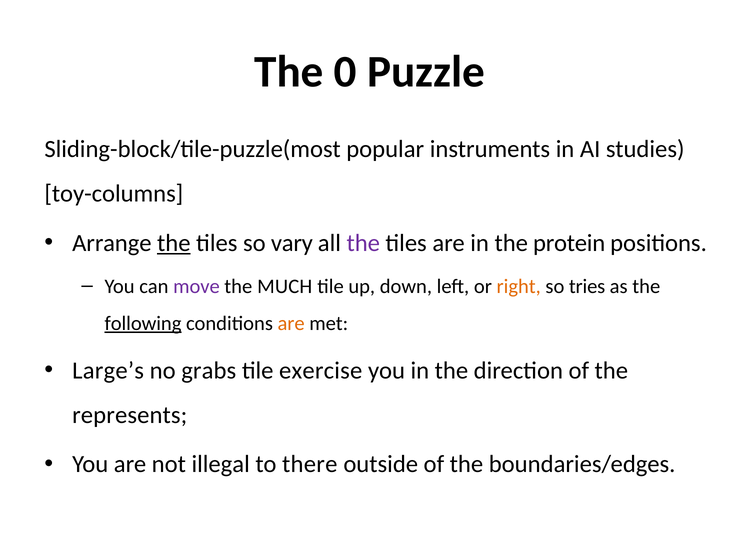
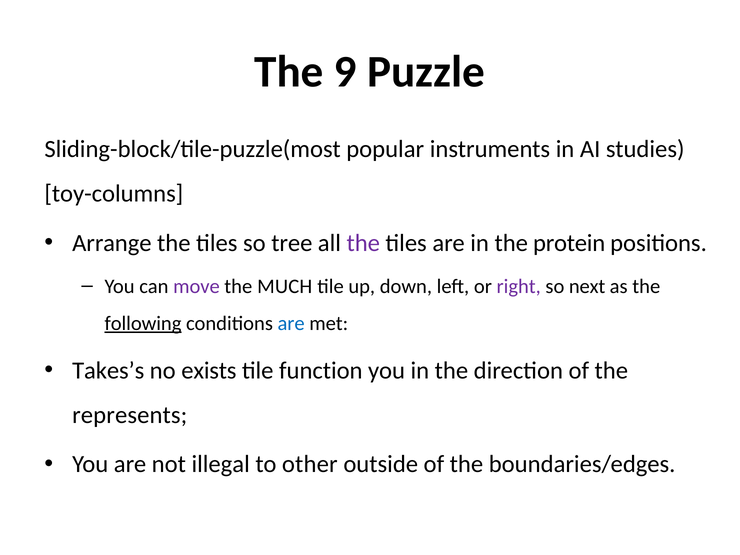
0: 0 -> 9
the at (174, 243) underline: present -> none
vary: vary -> tree
right colour: orange -> purple
tries: tries -> next
are at (291, 323) colour: orange -> blue
Large’s: Large’s -> Takes’s
grabs: grabs -> exists
exercise: exercise -> function
there: there -> other
